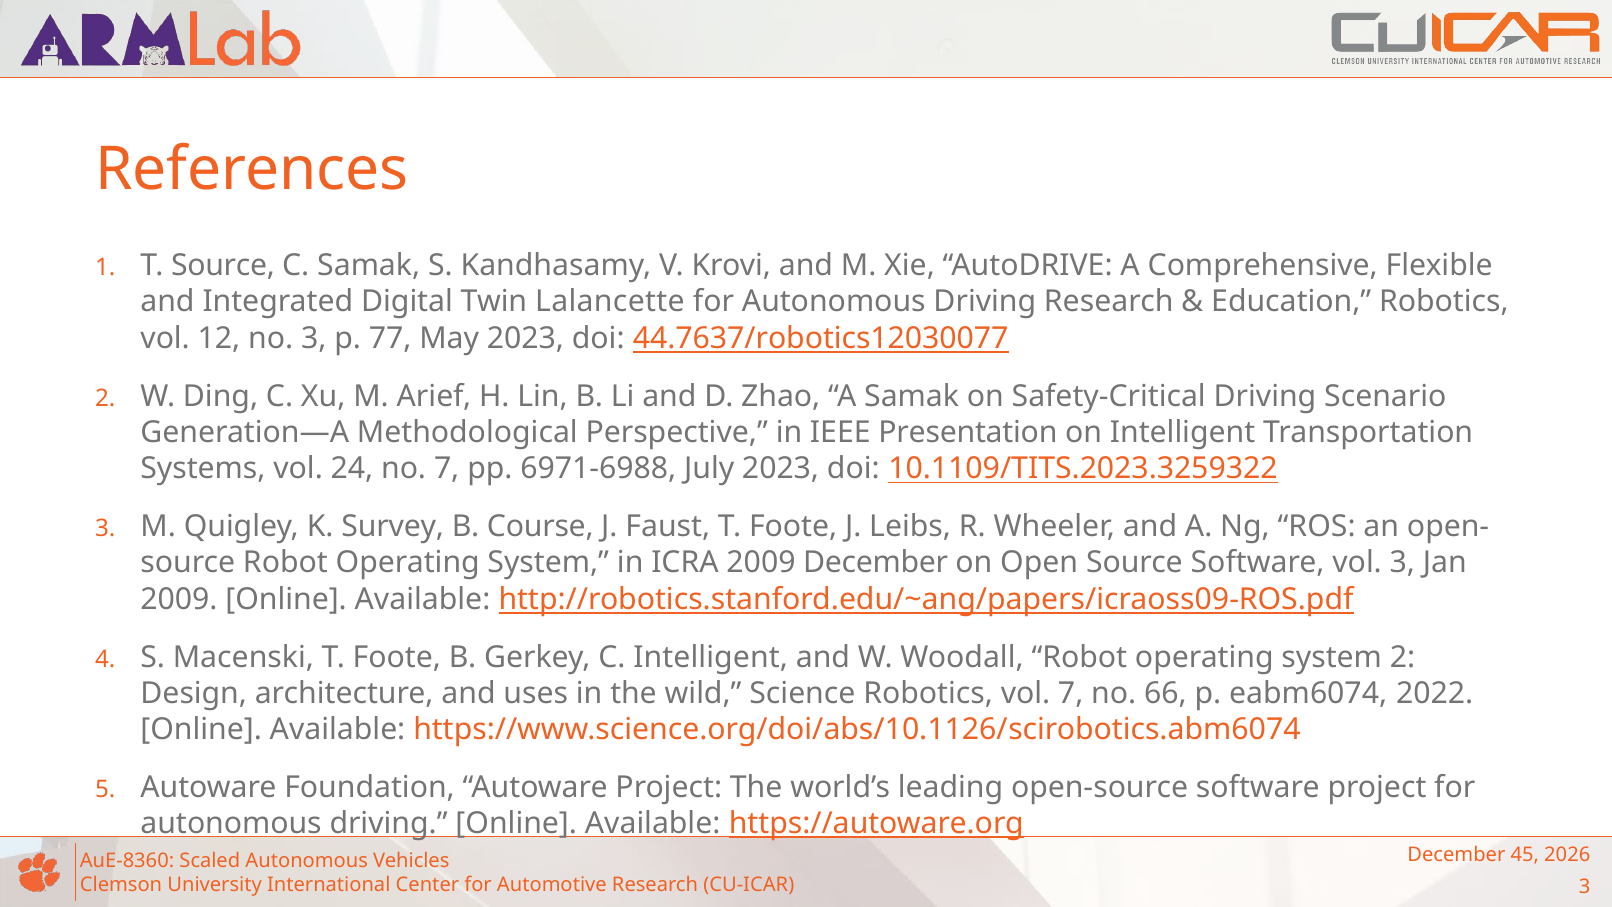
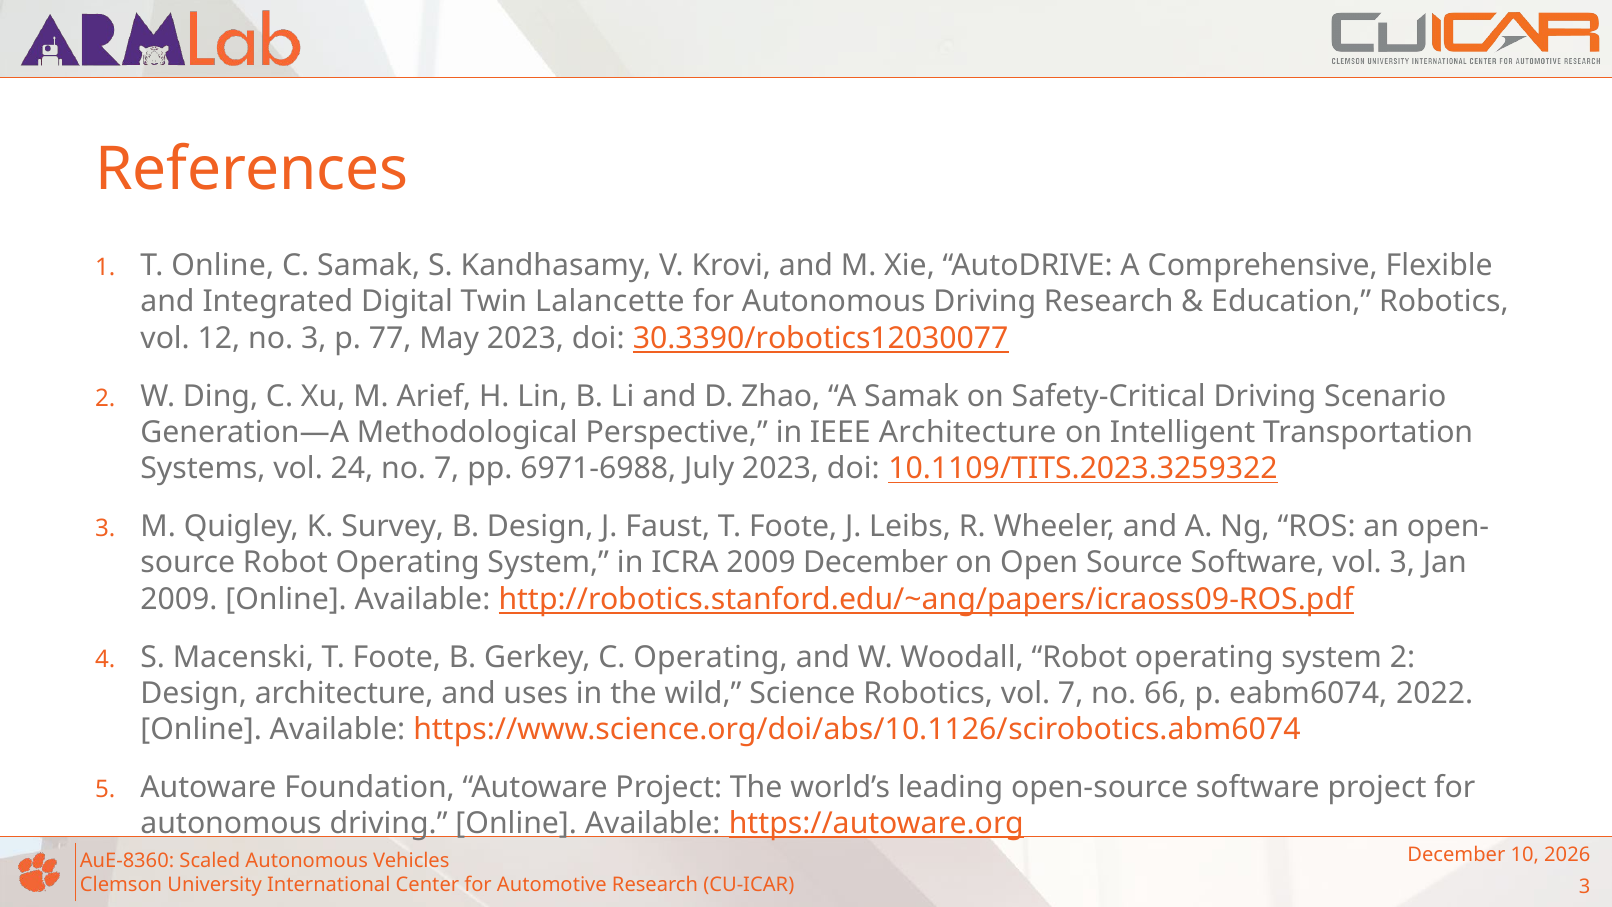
T Source: Source -> Online
44.7637/robotics12030077: 44.7637/robotics12030077 -> 30.3390/robotics12030077
IEEE Presentation: Presentation -> Architecture
B Course: Course -> Design
C Intelligent: Intelligent -> Operating
45: 45 -> 10
